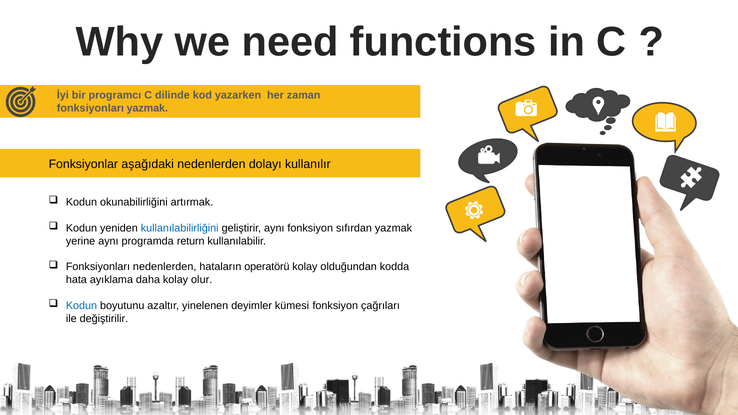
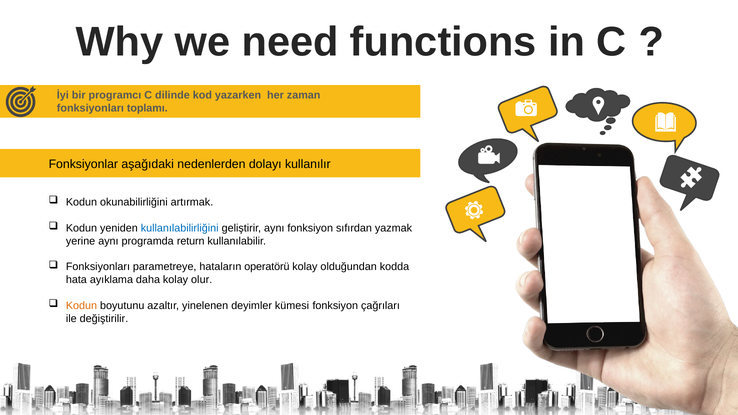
fonksiyonları yazmak: yazmak -> toplamı
Fonksiyonları nedenlerden: nedenlerden -> parametreye
Kodun at (82, 306) colour: blue -> orange
